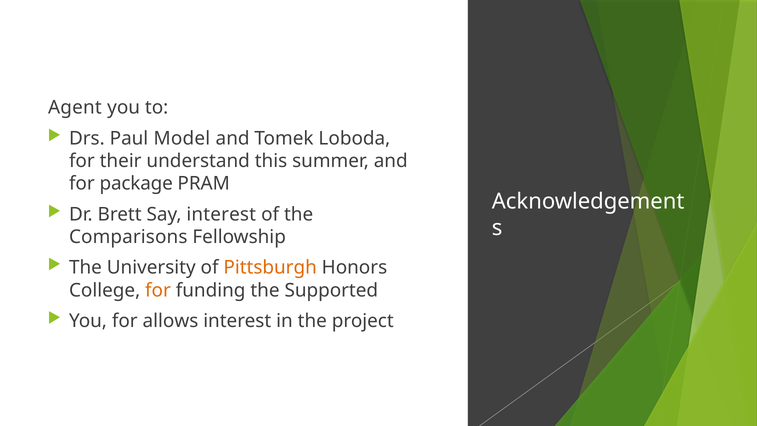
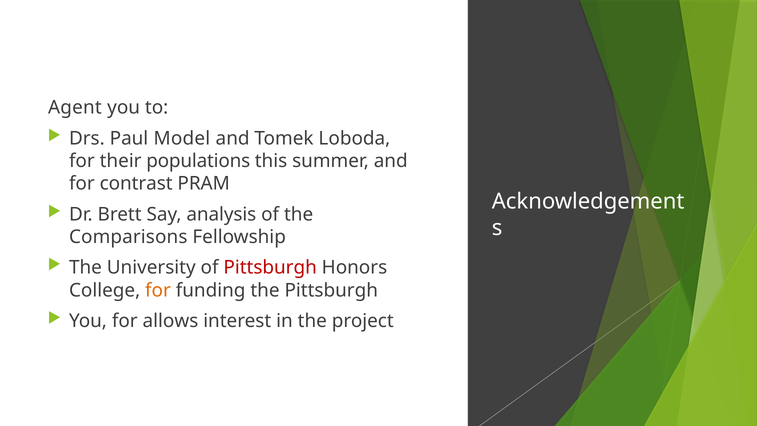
understand: understand -> populations
package: package -> contrast
Say interest: interest -> analysis
Pittsburgh at (270, 268) colour: orange -> red
the Supported: Supported -> Pittsburgh
